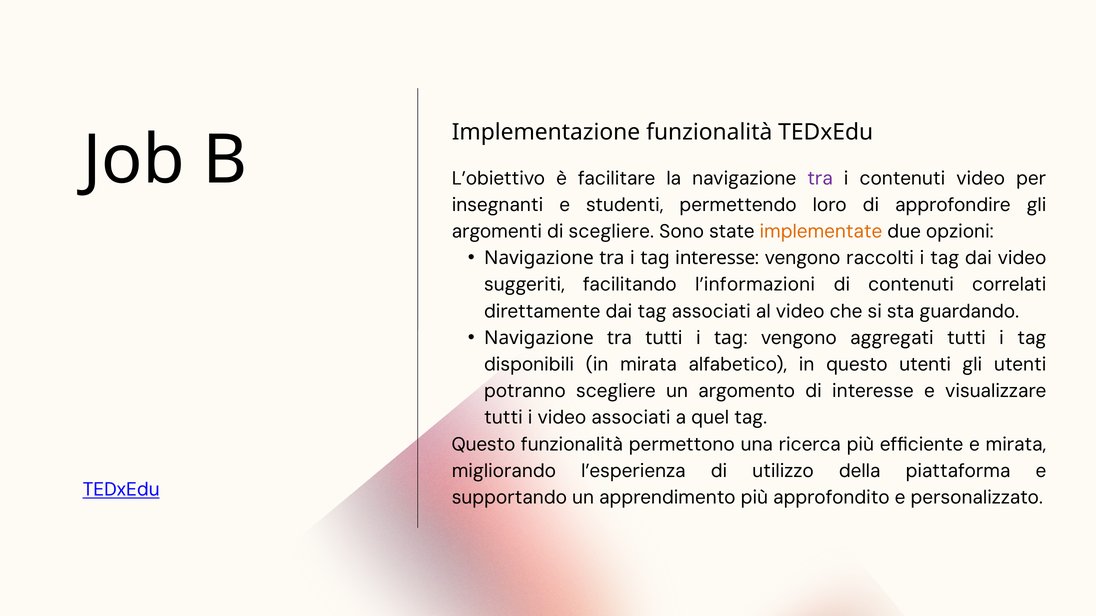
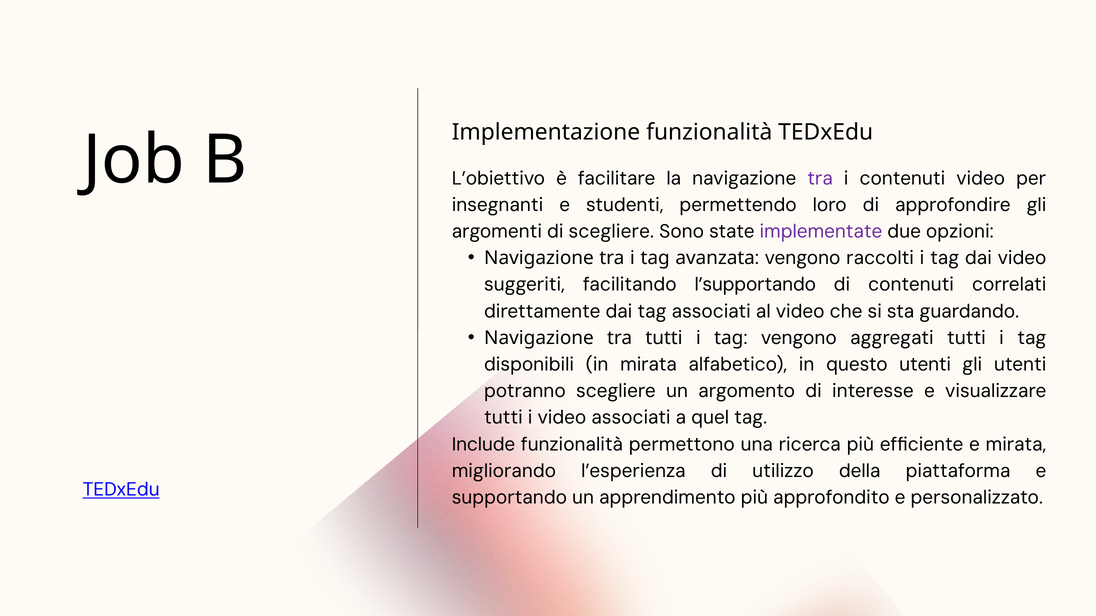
implementate colour: orange -> purple
tag interesse: interesse -> avanzata
l’informazioni: l’informazioni -> l’supportando
Questo at (483, 445): Questo -> Include
